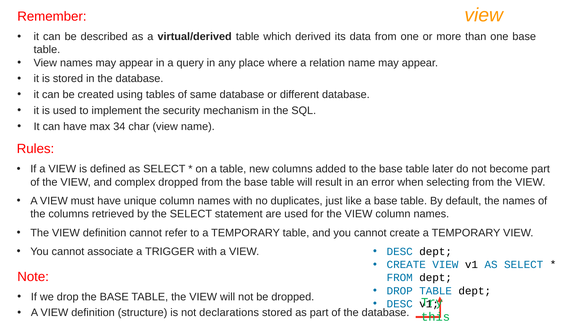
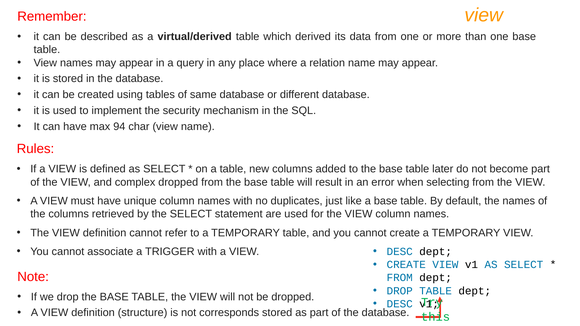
34: 34 -> 94
declarations: declarations -> corresponds
